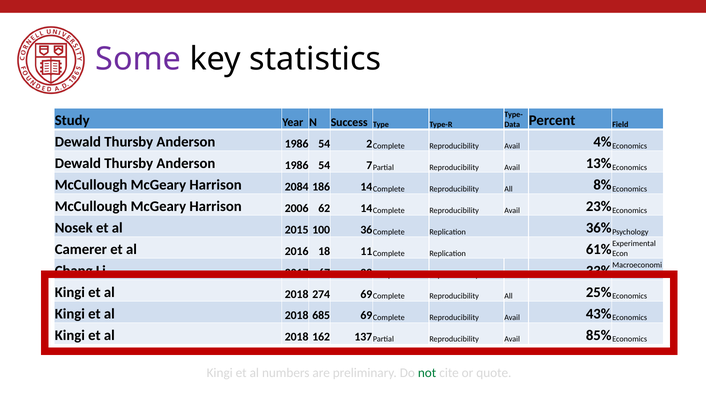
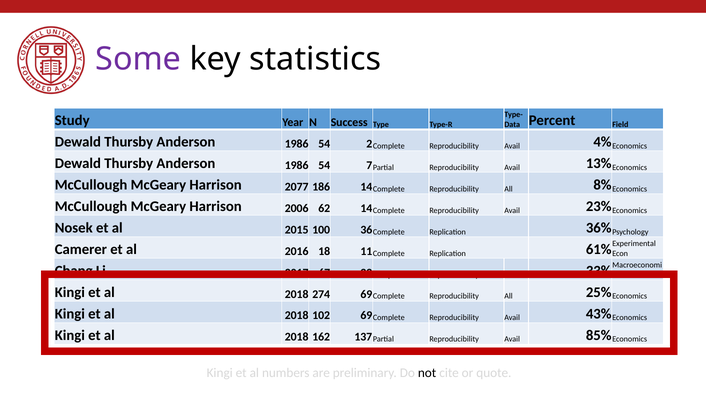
2084: 2084 -> 2077
685: 685 -> 102
not colour: green -> black
